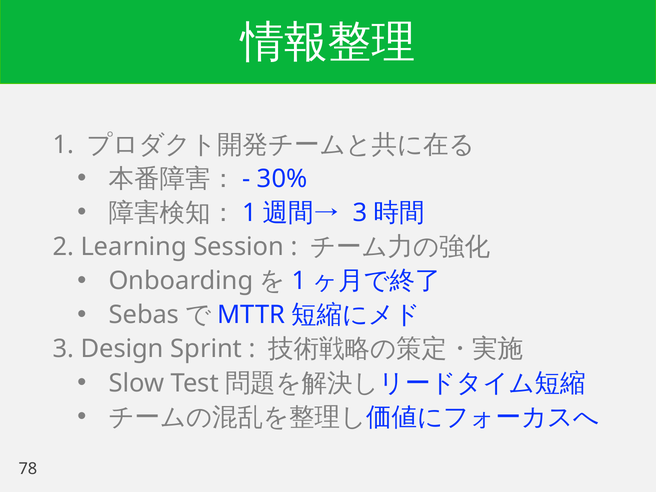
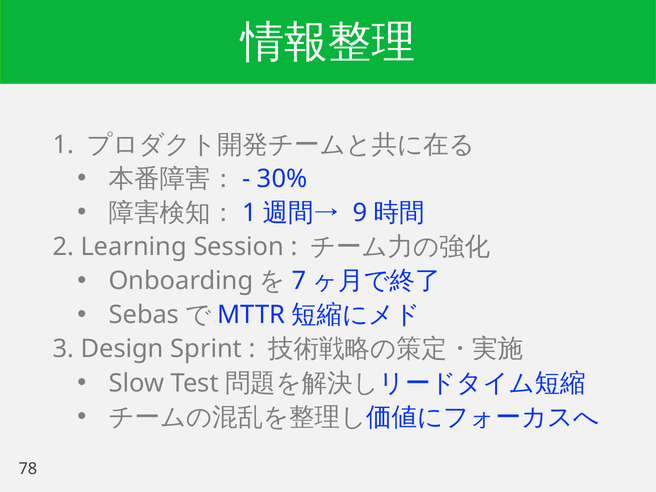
3 at (360, 213): 3 -> 9
1 at (299, 281): 1 -> 7
